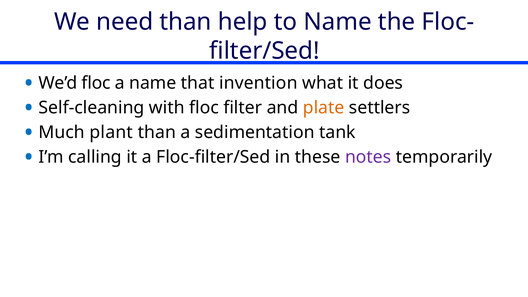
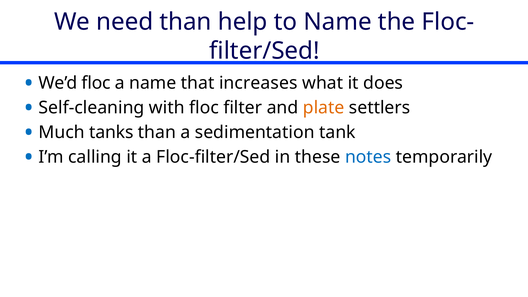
invention: invention -> increases
plant: plant -> tanks
notes colour: purple -> blue
